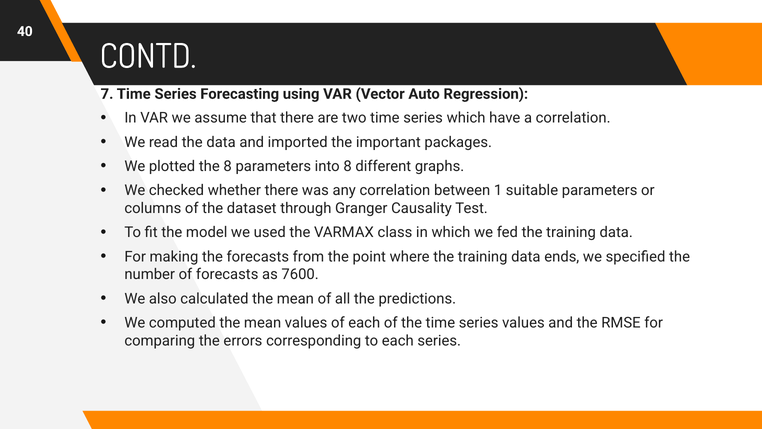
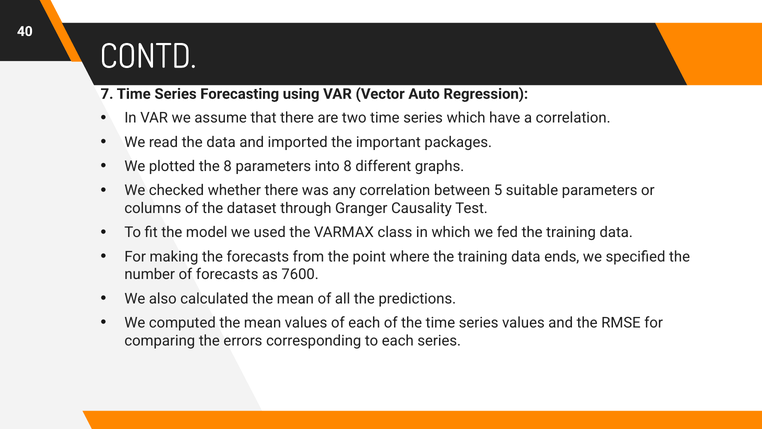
1: 1 -> 5
